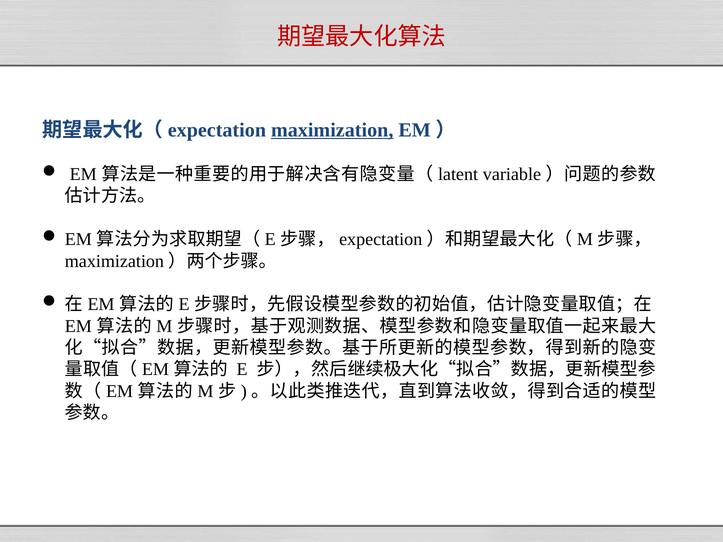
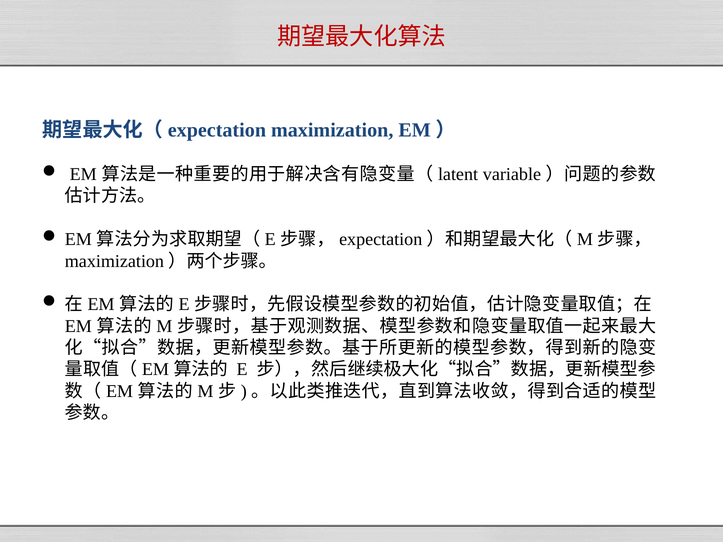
maximization underline: present -> none
